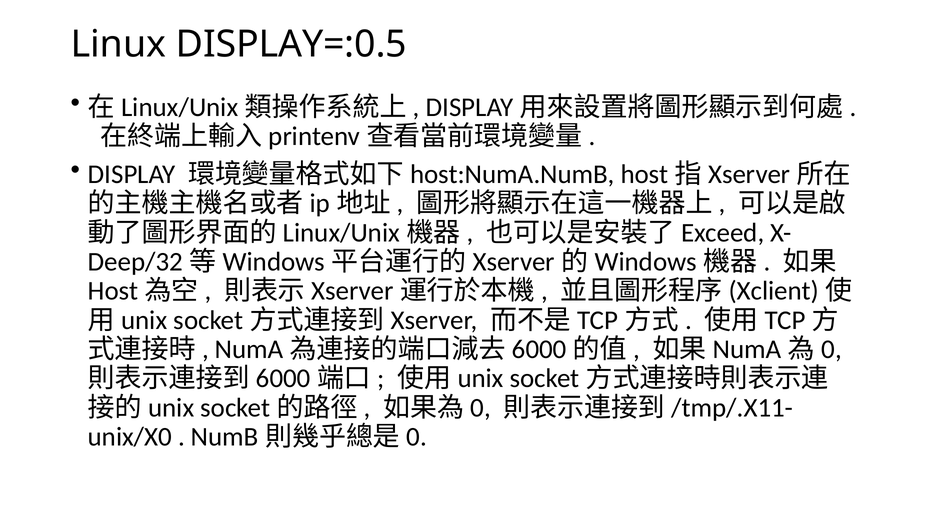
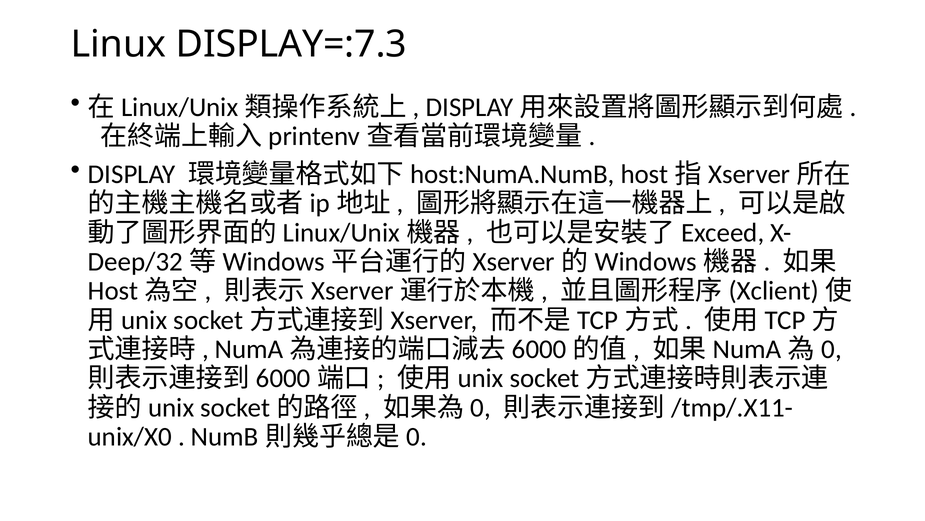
DISPLAY=:0.5: DISPLAY=:0.5 -> DISPLAY=:7.3
